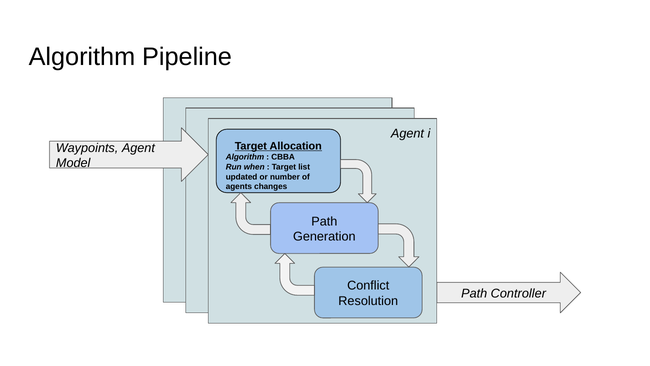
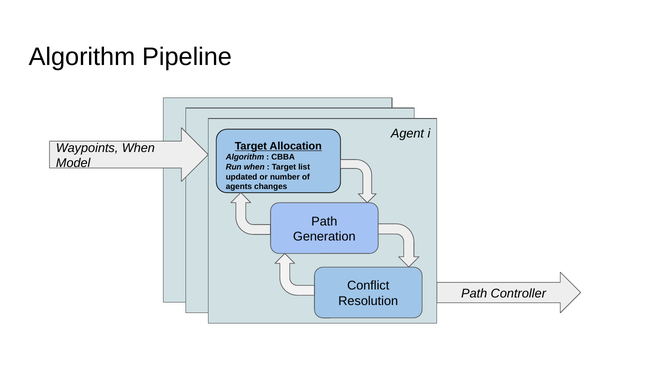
Waypoints Agent: Agent -> When
